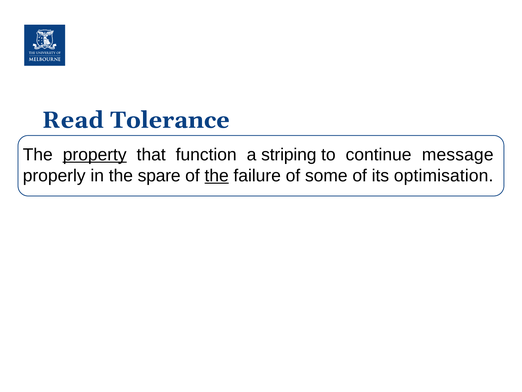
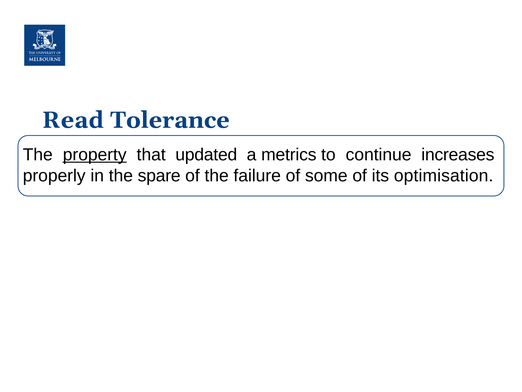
function: function -> updated
striping: striping -> metrics
message: message -> increases
the at (217, 175) underline: present -> none
